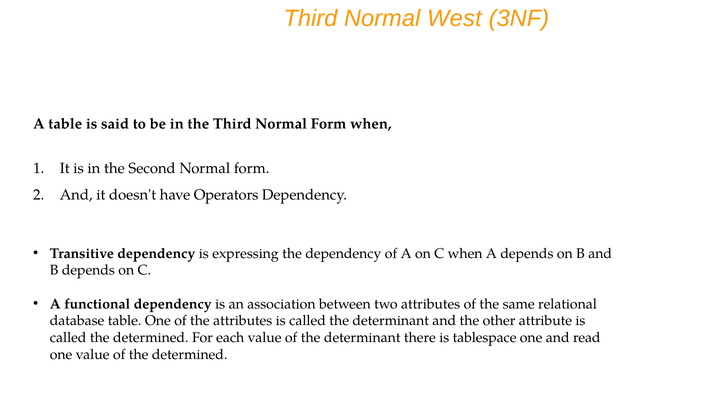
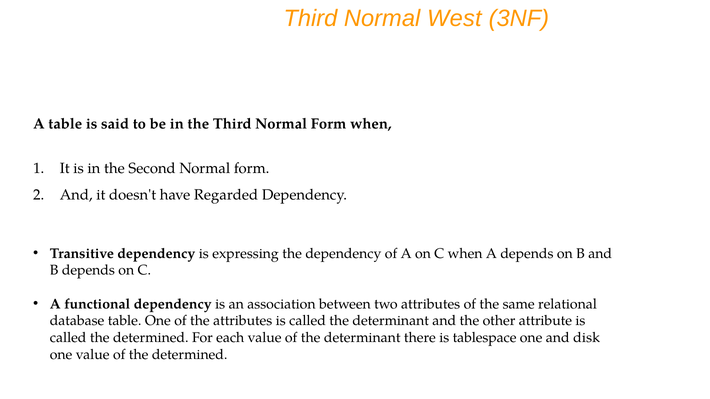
Operators: Operators -> Regarded
read: read -> disk
